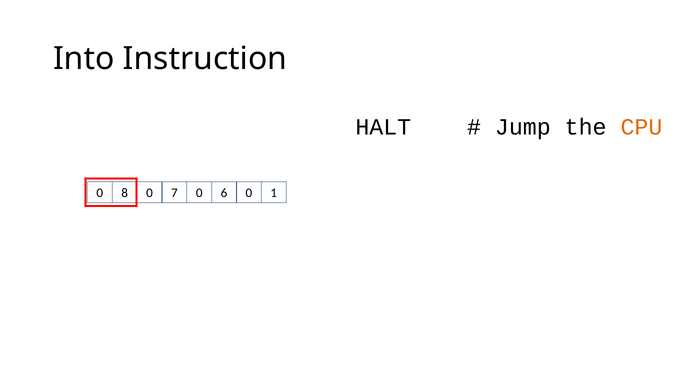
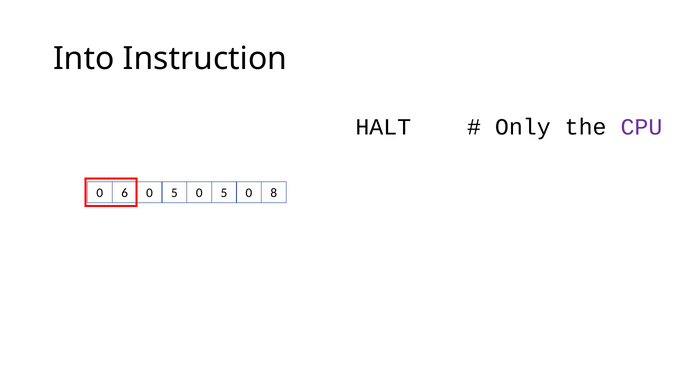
Jump: Jump -> Only
CPU colour: orange -> purple
8: 8 -> 6
7 at (174, 193): 7 -> 5
6 at (224, 193): 6 -> 5
1: 1 -> 8
